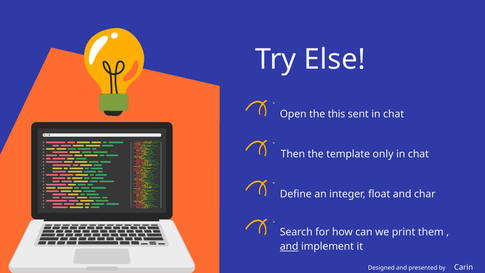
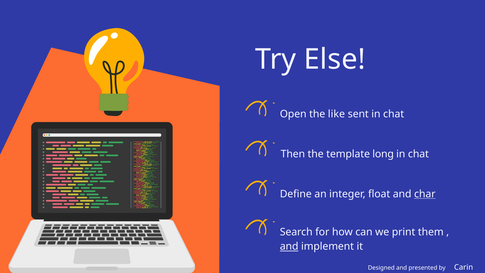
this: this -> like
only: only -> long
char underline: none -> present
